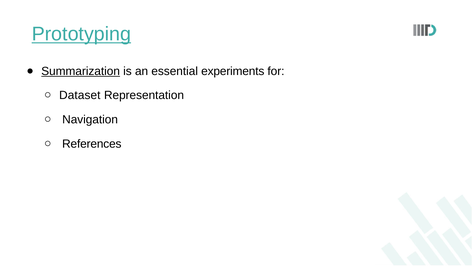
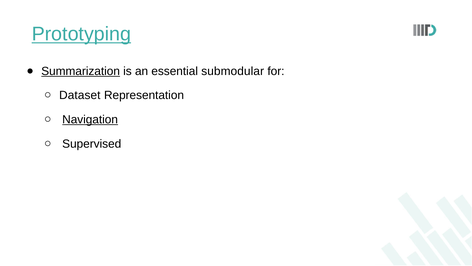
experiments: experiments -> submodular
Navigation underline: none -> present
References: References -> Supervised
